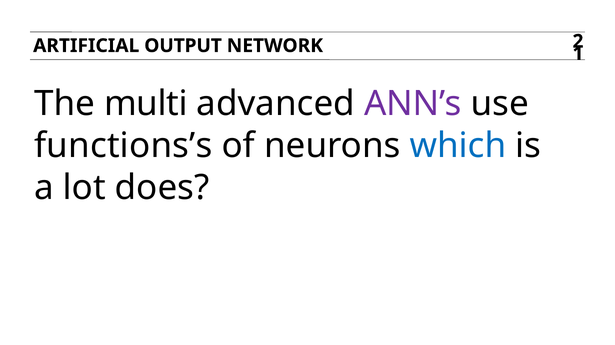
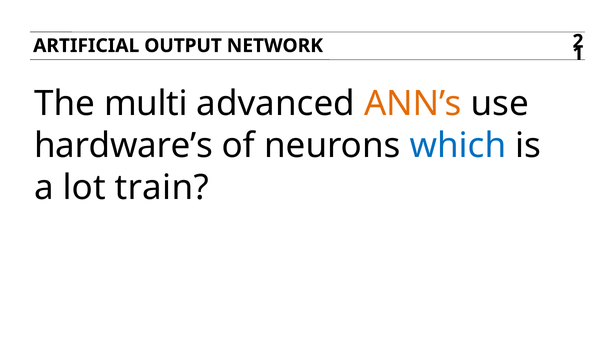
ANN’s colour: purple -> orange
functions’s: functions’s -> hardware’s
does: does -> train
